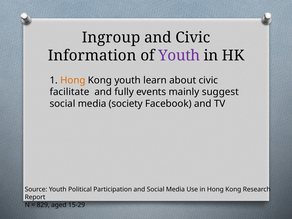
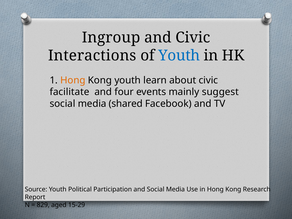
Information: Information -> Interactions
Youth at (179, 56) colour: purple -> blue
fully: fully -> four
society: society -> shared
